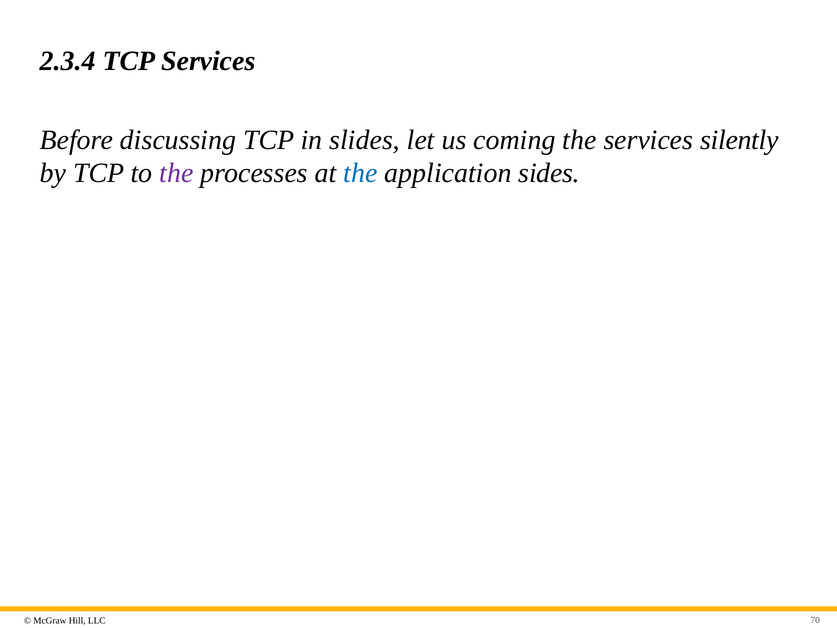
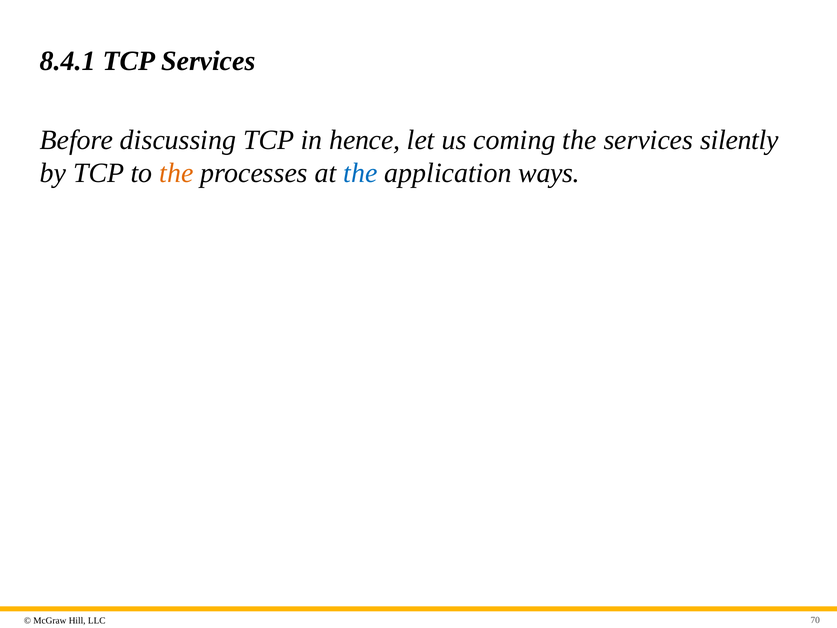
2.3.4: 2.3.4 -> 8.4.1
slides: slides -> hence
the at (176, 173) colour: purple -> orange
sides: sides -> ways
